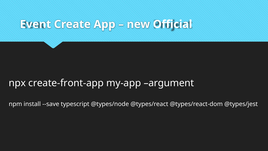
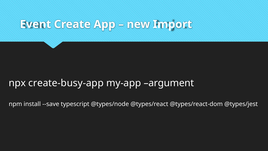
Official: Official -> Import
create-front-app: create-front-app -> create-busy-app
